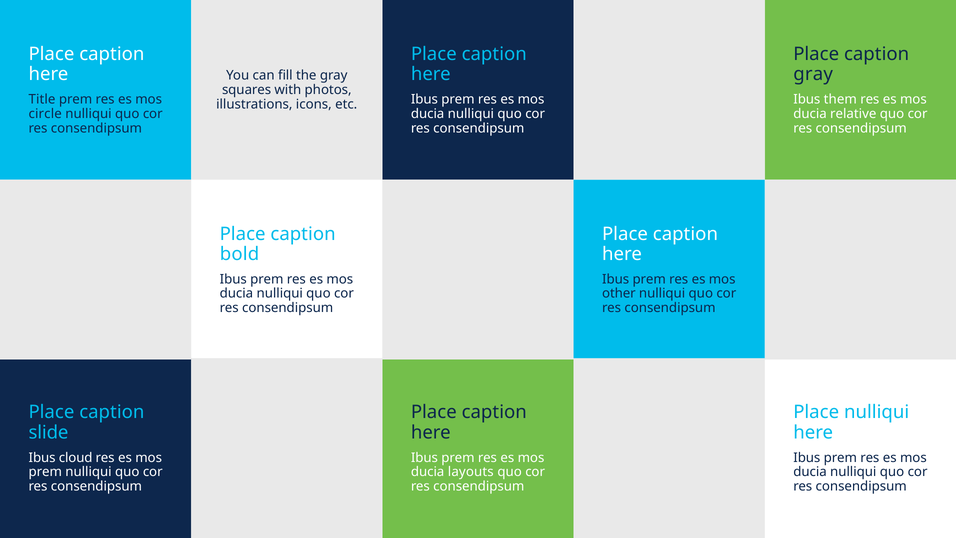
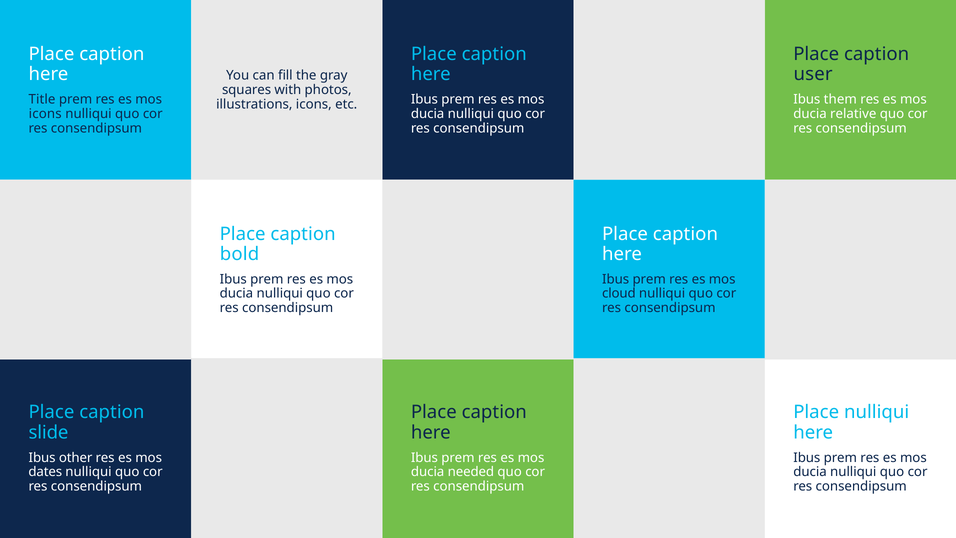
gray at (813, 74): gray -> user
circle at (45, 114): circle -> icons
other: other -> cloud
cloud: cloud -> other
prem at (45, 472): prem -> dates
layouts: layouts -> needed
